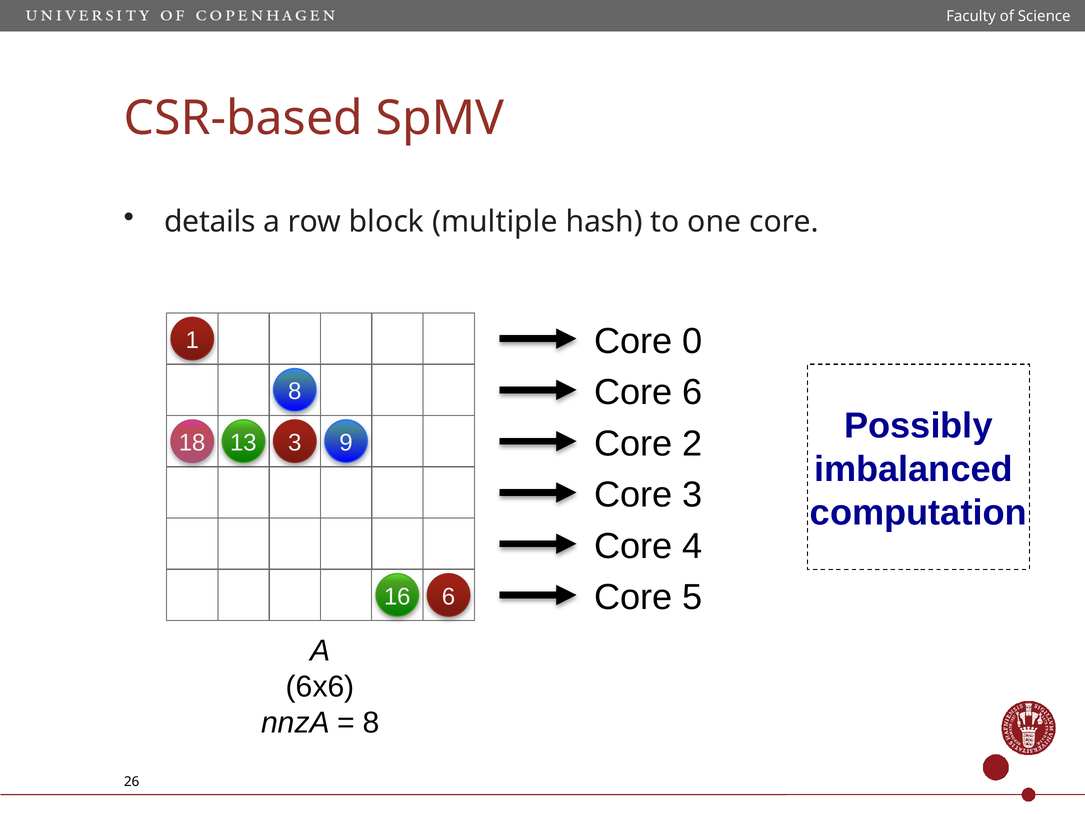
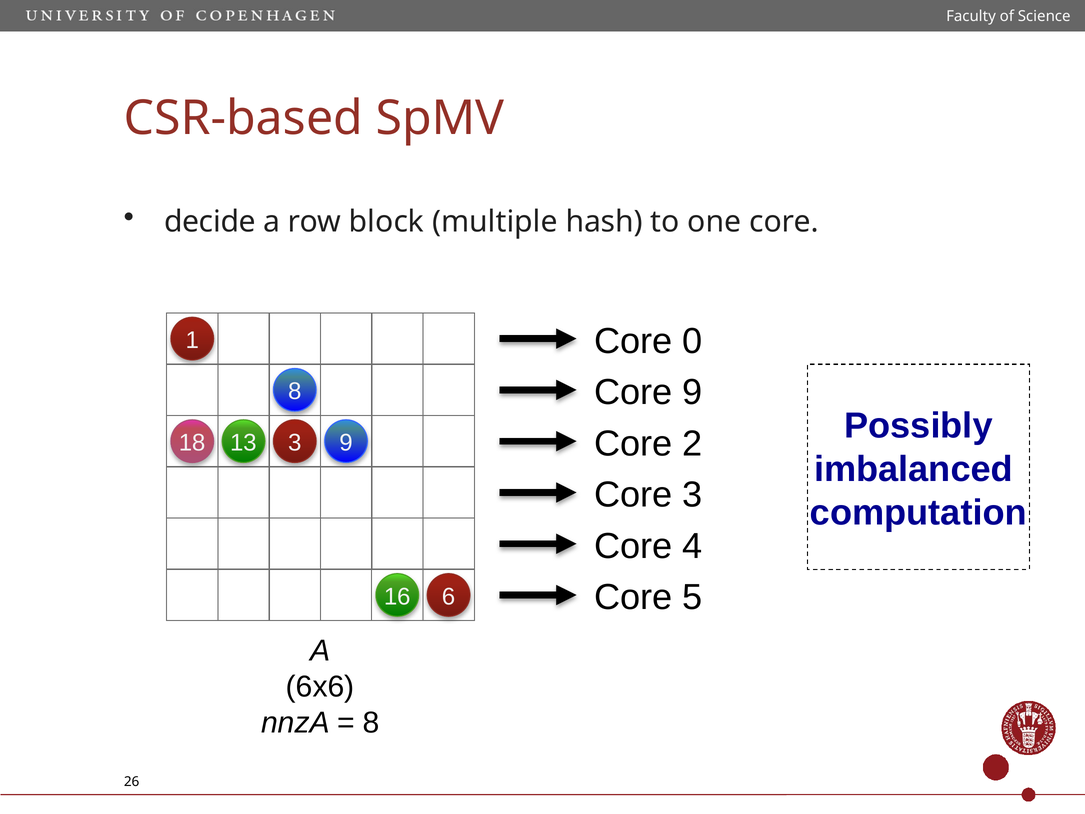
details: details -> decide
6: 6 -> 9
